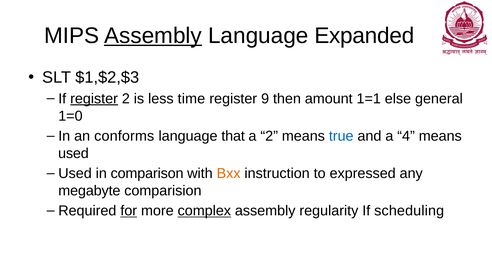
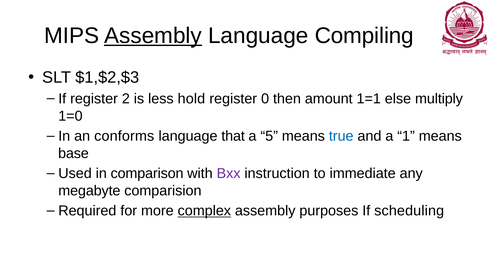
Expanded: Expanded -> Compiling
register at (94, 99) underline: present -> none
time: time -> hold
9: 9 -> 0
general: general -> multiply
a 2: 2 -> 5
4: 4 -> 1
used at (73, 153): used -> base
Bxx colour: orange -> purple
expressed: expressed -> immediate
for underline: present -> none
regularity: regularity -> purposes
